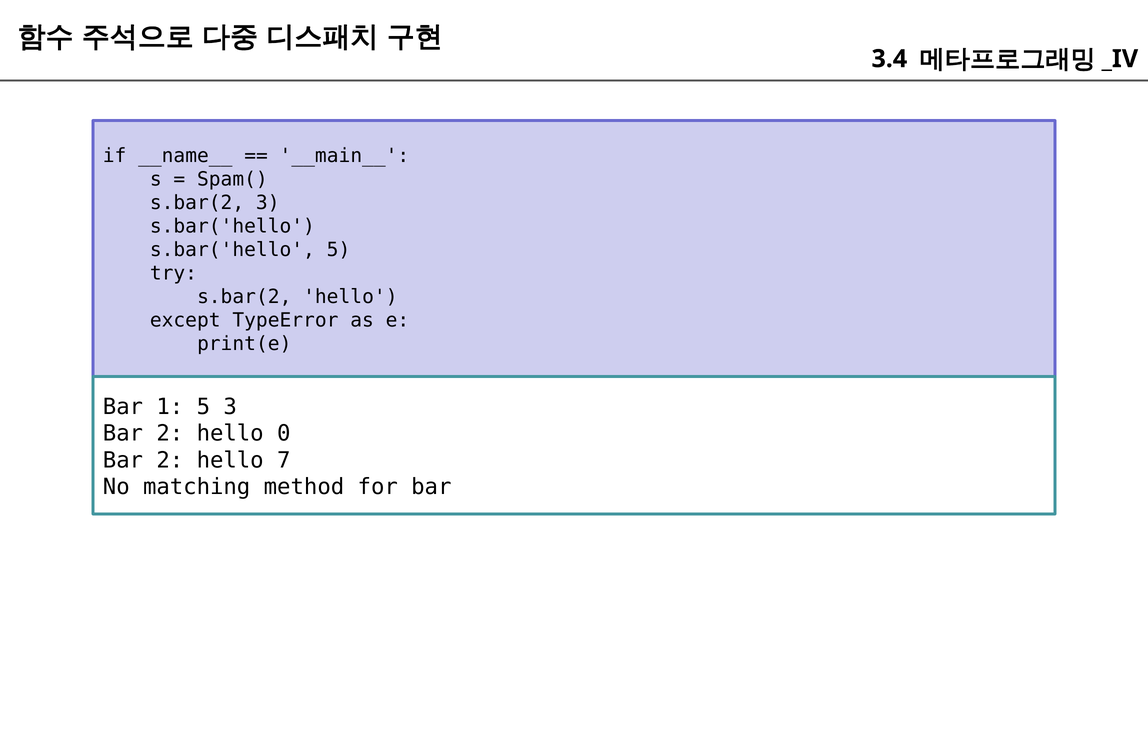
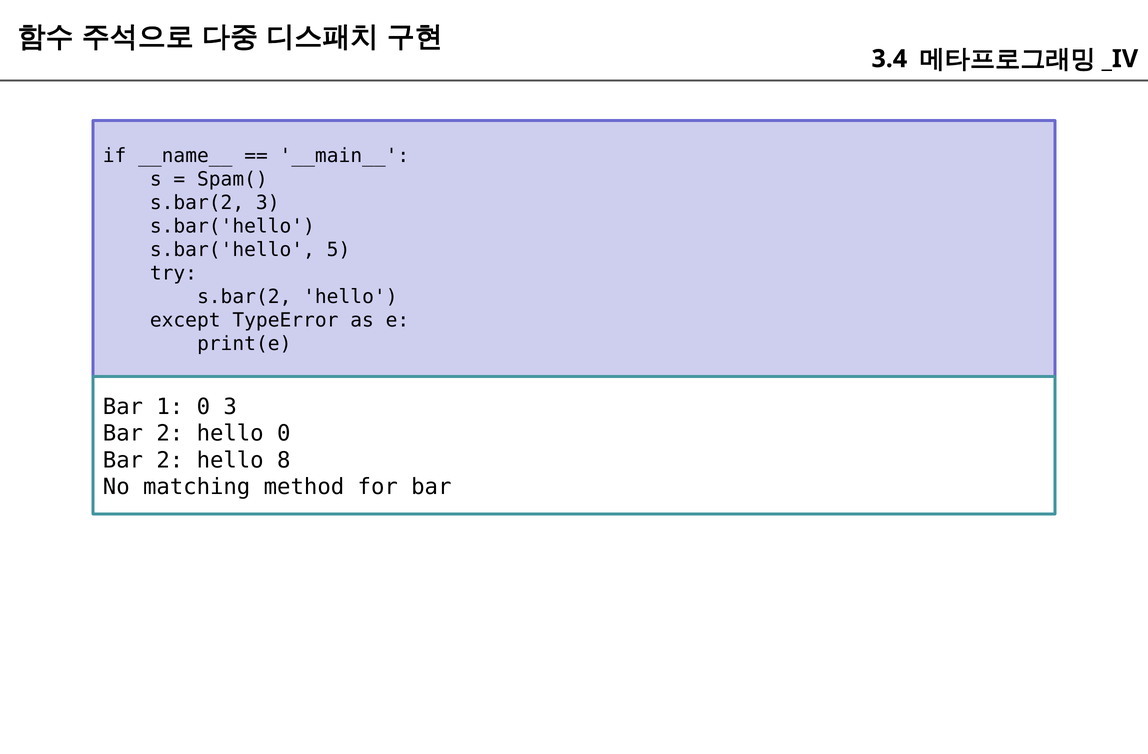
1 5: 5 -> 0
7: 7 -> 8
